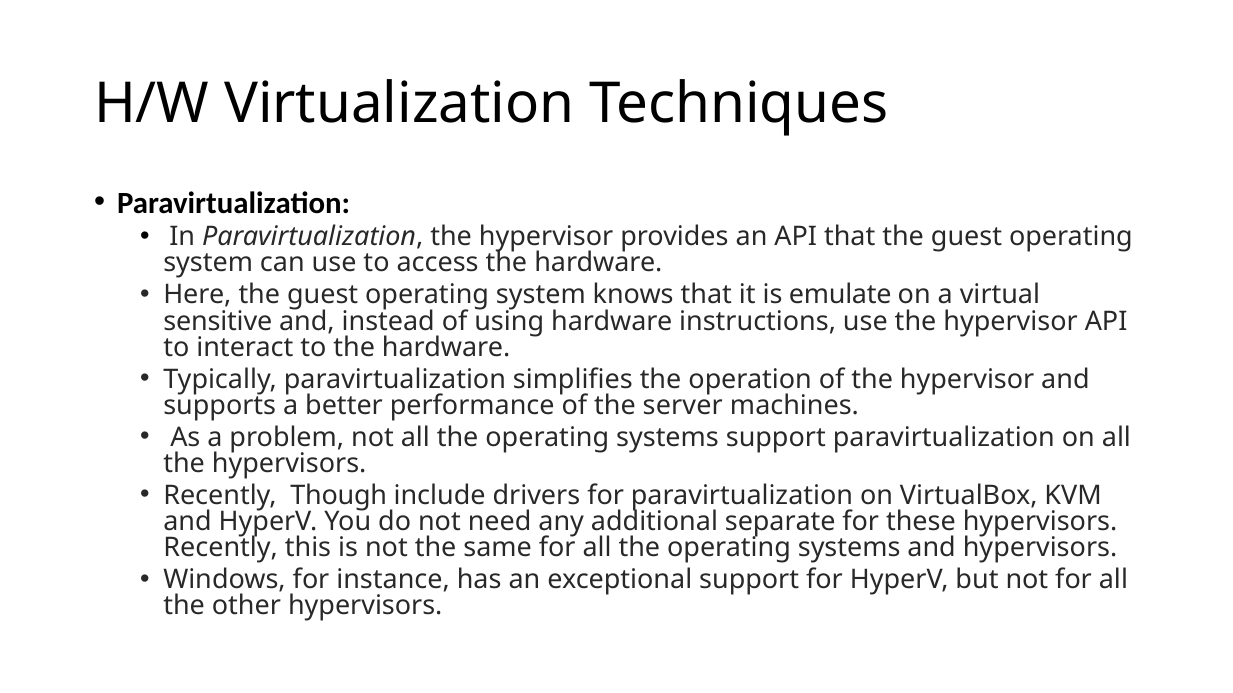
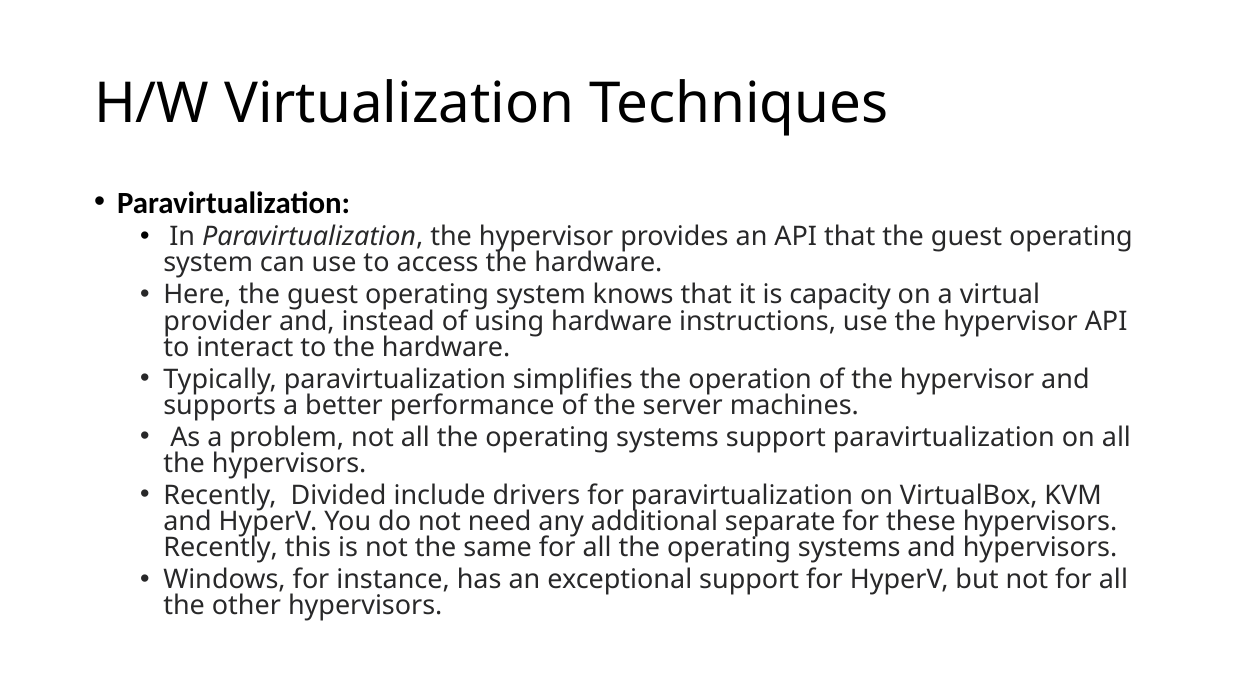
emulate: emulate -> capacity
sensitive: sensitive -> provider
Though: Though -> Divided
